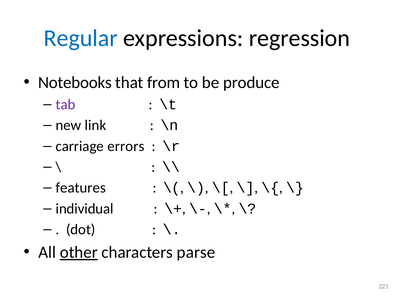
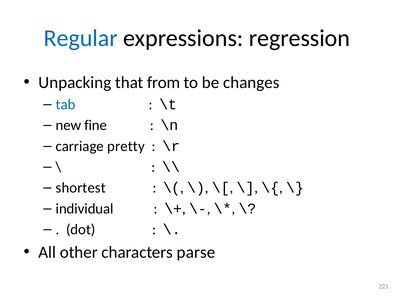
Notebooks: Notebooks -> Unpacking
produce: produce -> changes
tab colour: purple -> blue
link: link -> fine
errors: errors -> pretty
features: features -> shortest
other underline: present -> none
